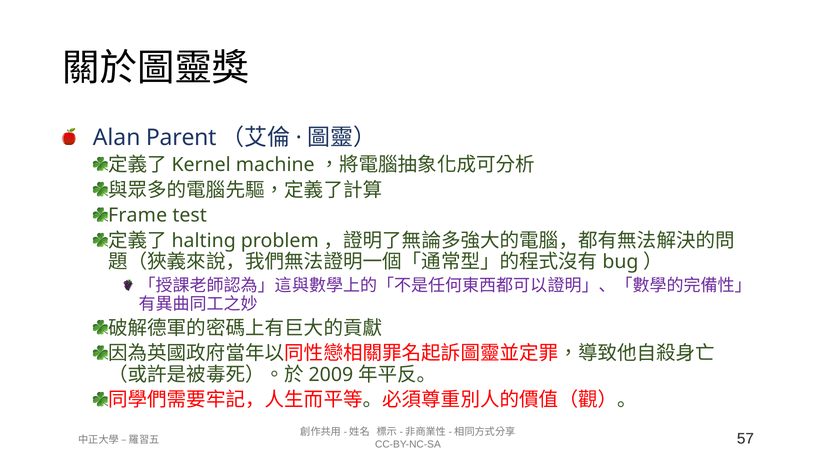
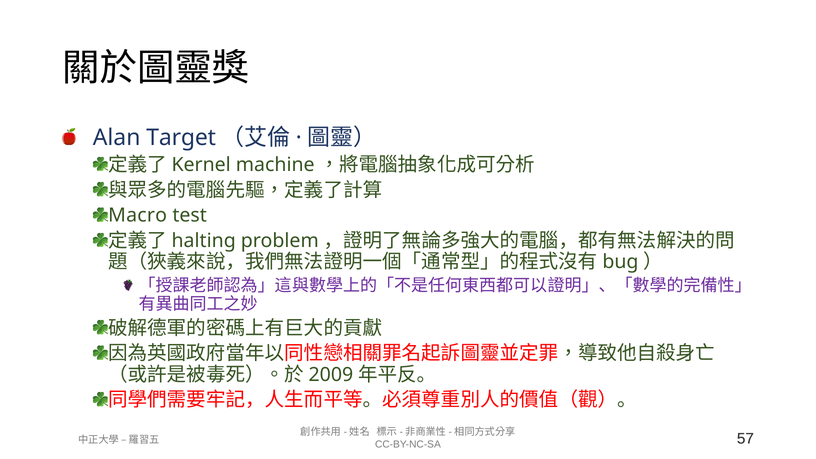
Parent: Parent -> Target
Frame: Frame -> Macro
